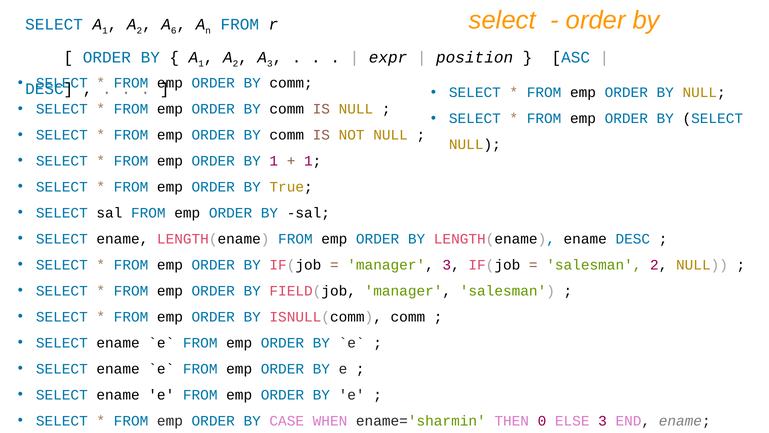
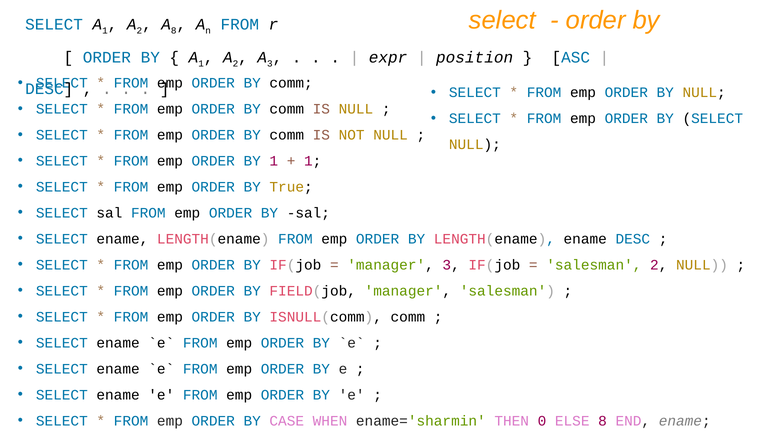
6 at (174, 31): 6 -> 8
ELSE 3: 3 -> 8
